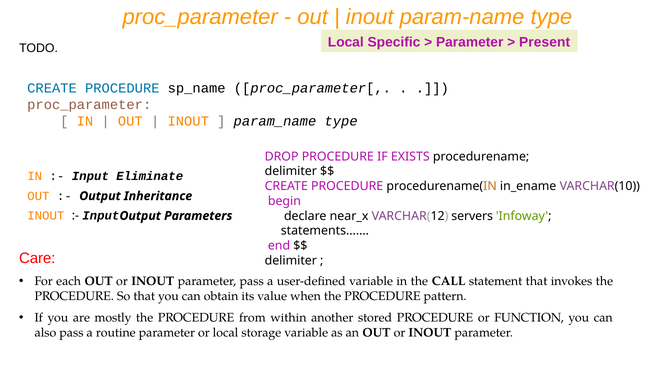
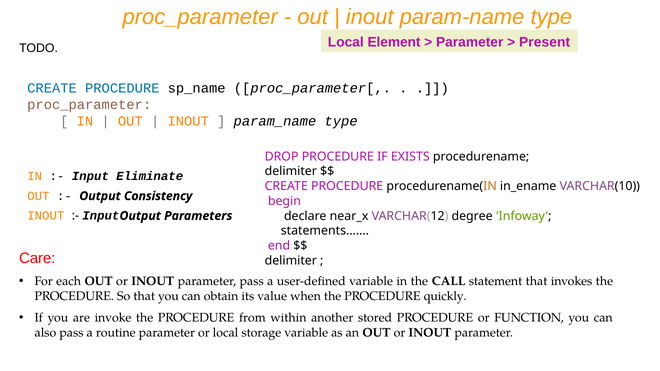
Specific: Specific -> Element
Inheritance: Inheritance -> Consistency
servers: servers -> degree
pattern: pattern -> quickly
mostly: mostly -> invoke
